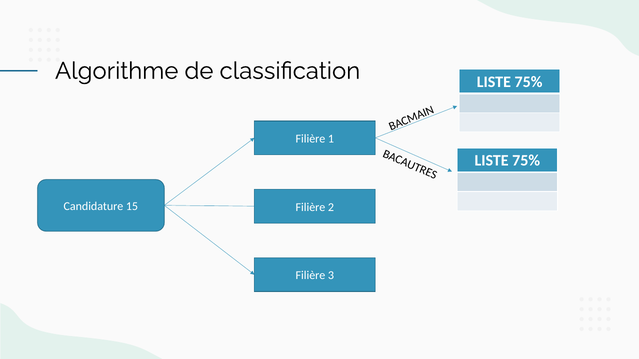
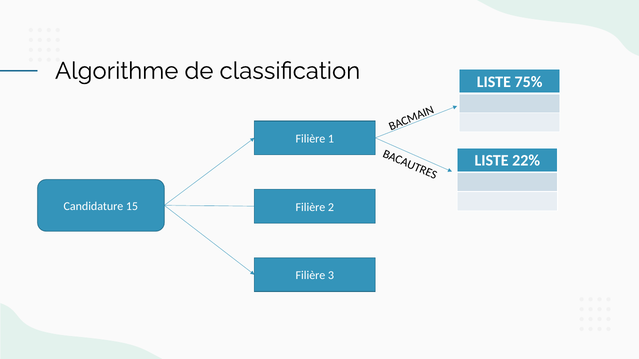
75% at (526, 161): 75% -> 22%
